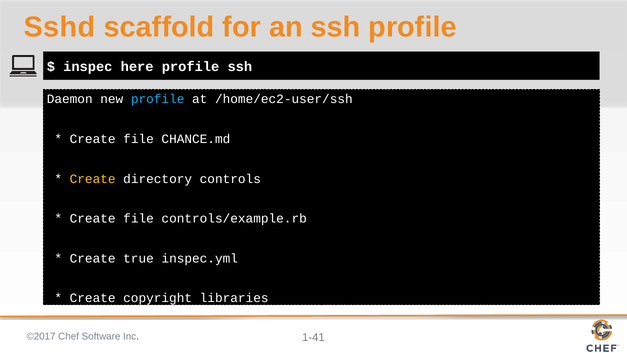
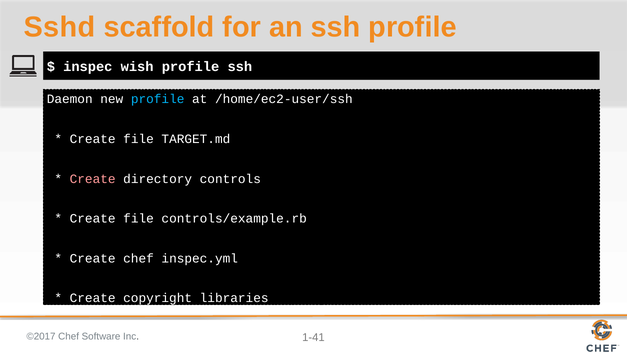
here: here -> wish
CHANCE.md: CHANCE.md -> TARGET.md
Create at (93, 179) colour: yellow -> pink
Create true: true -> chef
